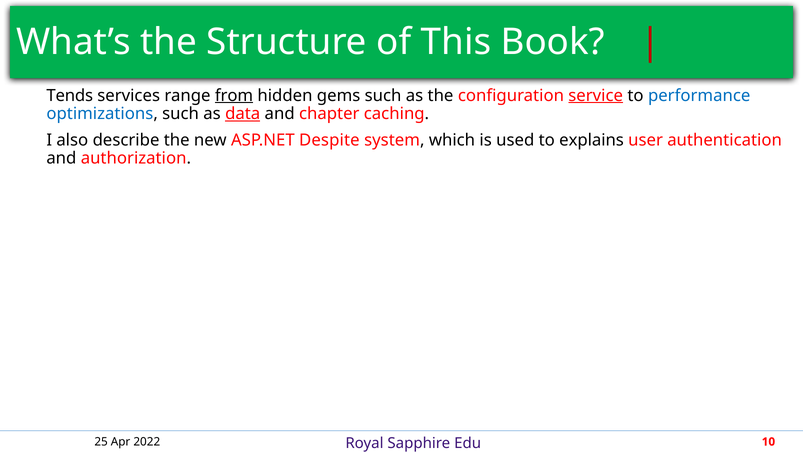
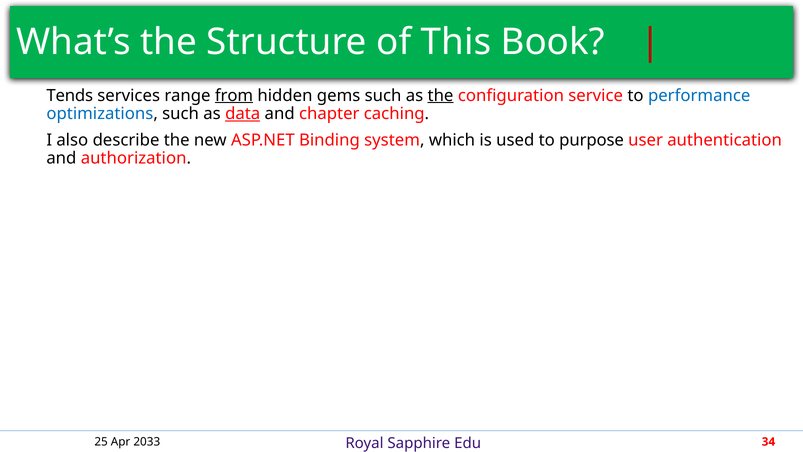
the at (441, 95) underline: none -> present
service underline: present -> none
Despite: Despite -> Binding
explains: explains -> purpose
2022: 2022 -> 2033
10: 10 -> 34
